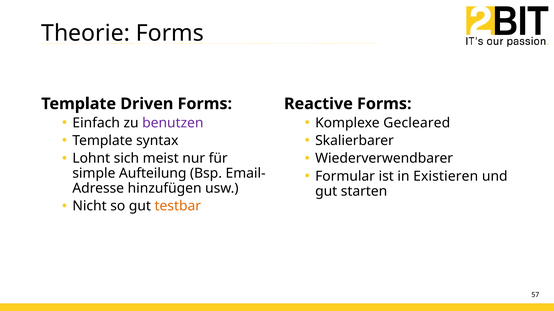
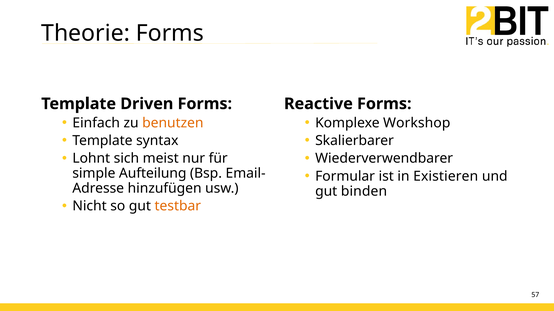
benutzen colour: purple -> orange
Gecleared: Gecleared -> Workshop
starten: starten -> binden
